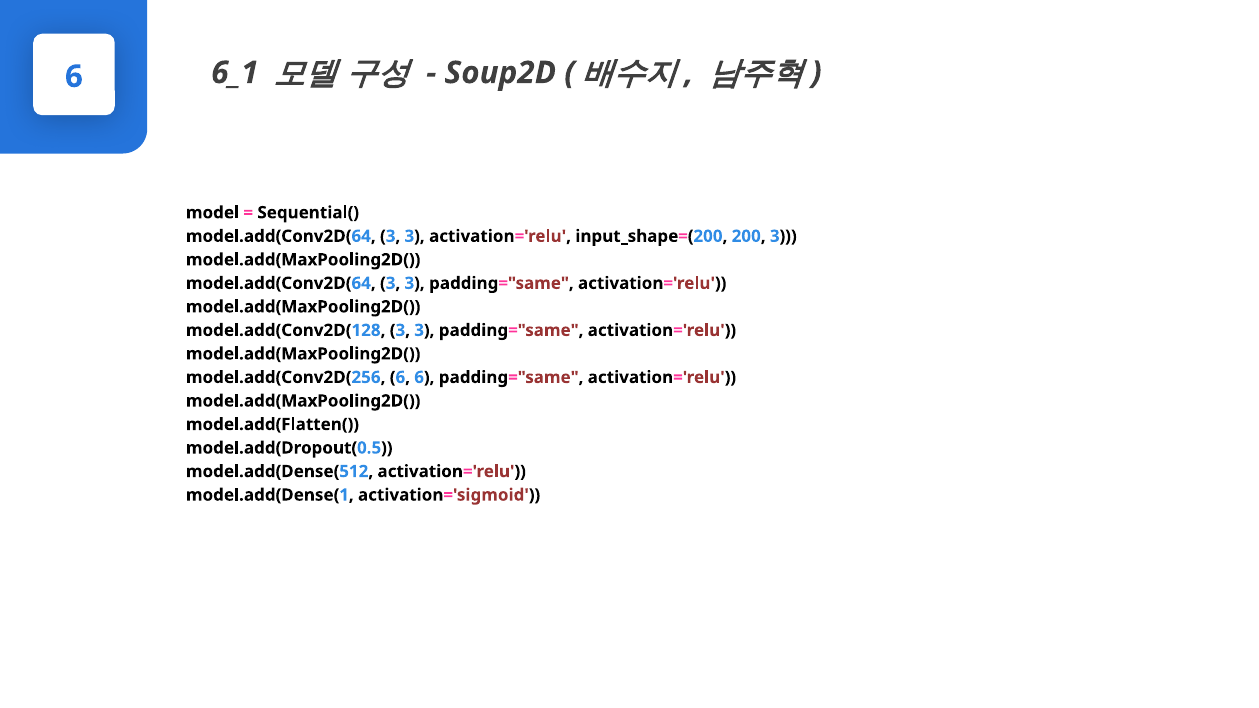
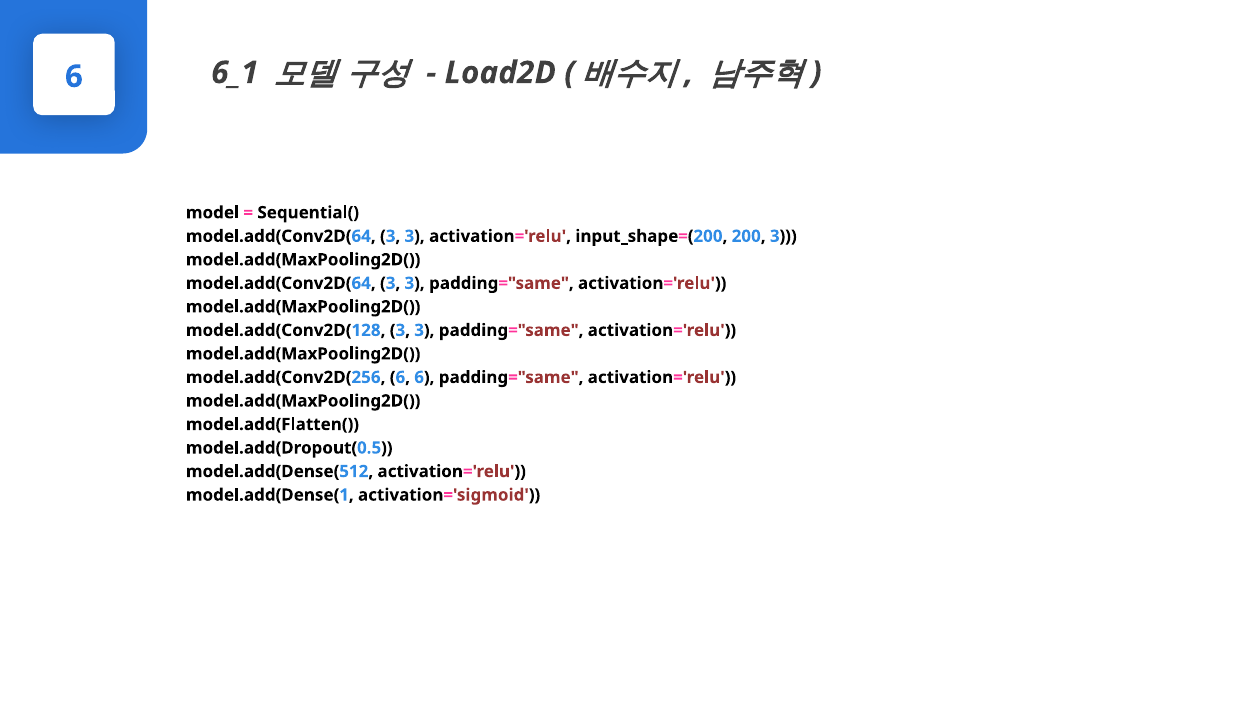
Soup2D: Soup2D -> Load2D
